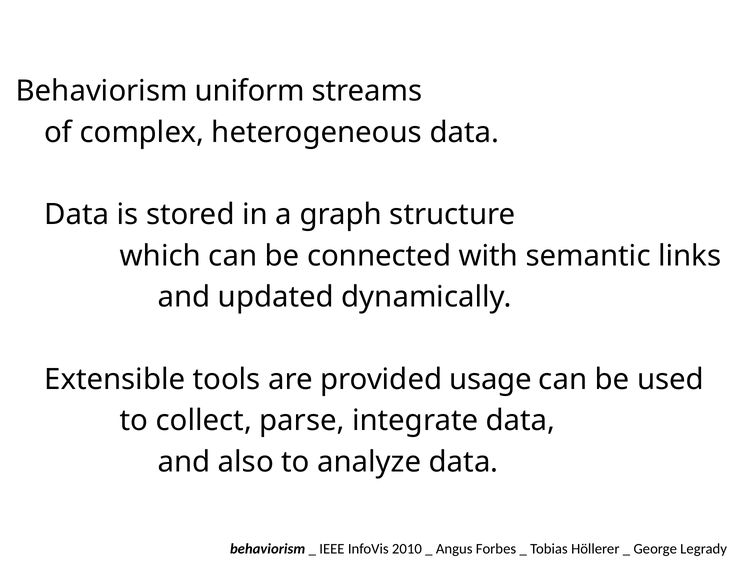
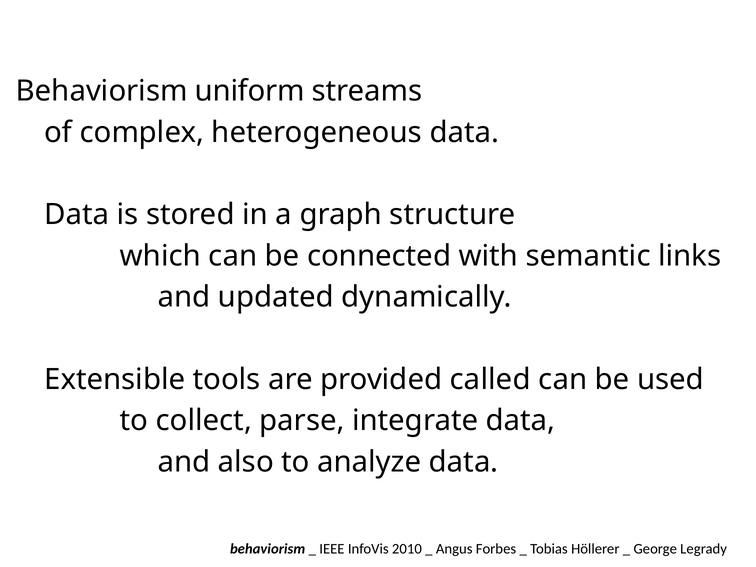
usage: usage -> called
